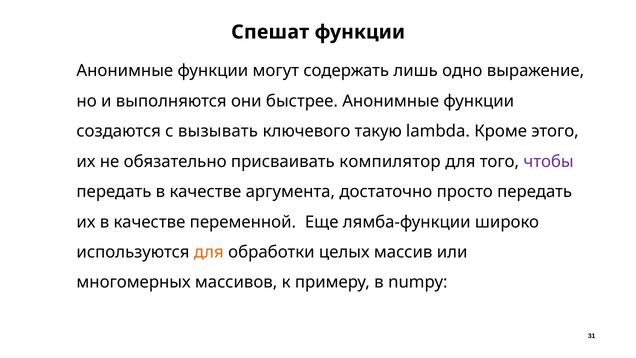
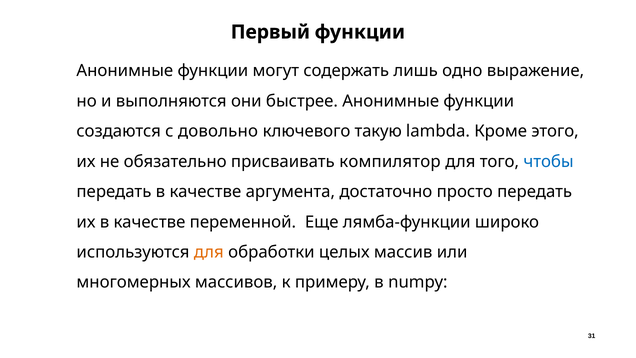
Спешат: Спешат -> Первый
вызывать: вызывать -> довольно
чтобы colour: purple -> blue
